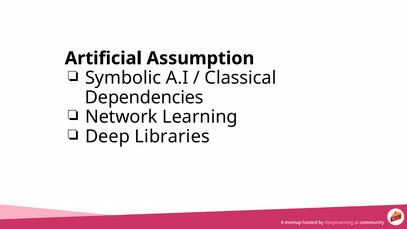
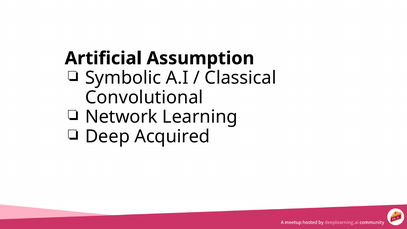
Dependencies: Dependencies -> Convolutional
Libraries: Libraries -> Acquired
